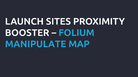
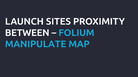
BOOSTER: BOOSTER -> BETWEEN
